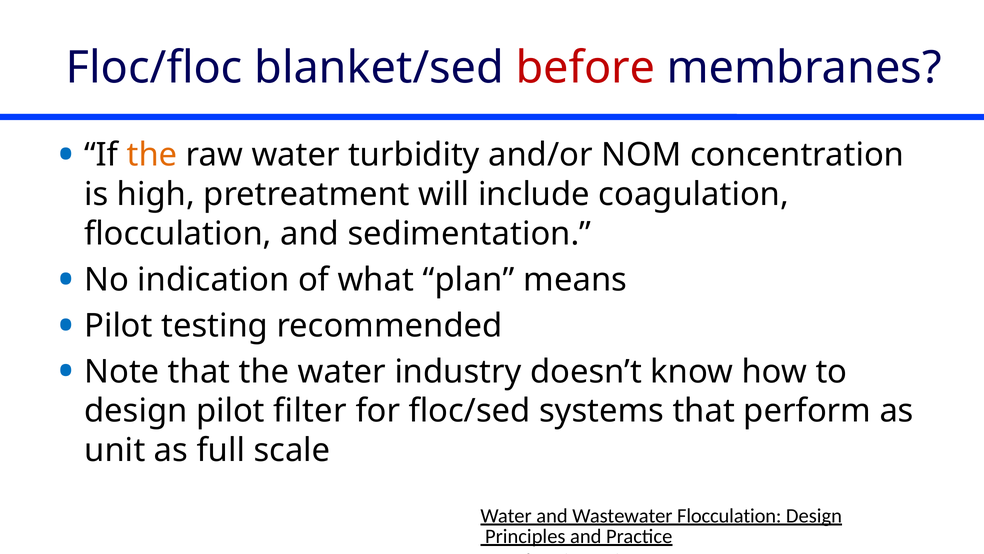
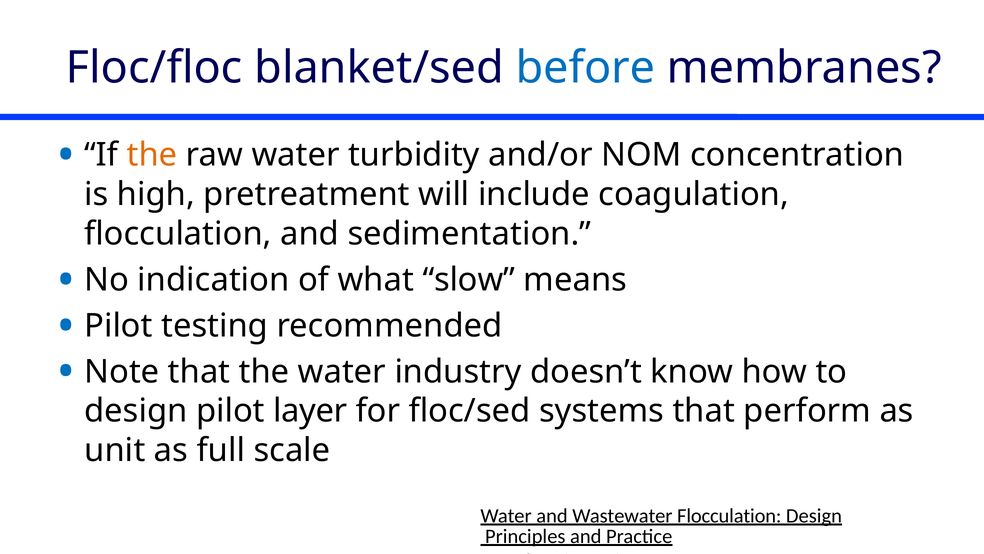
before colour: red -> blue
plan: plan -> slow
filter: filter -> layer
